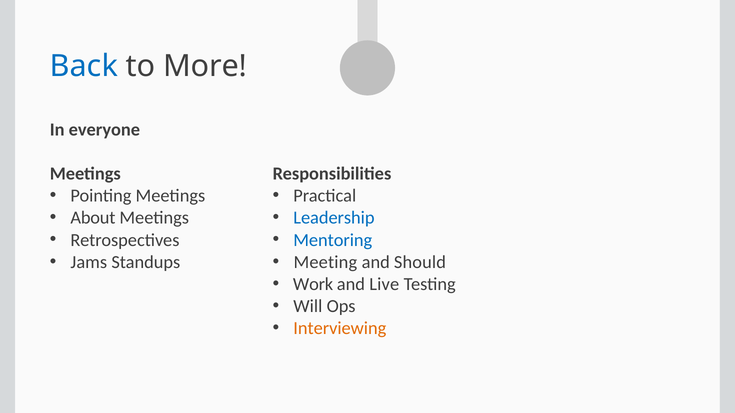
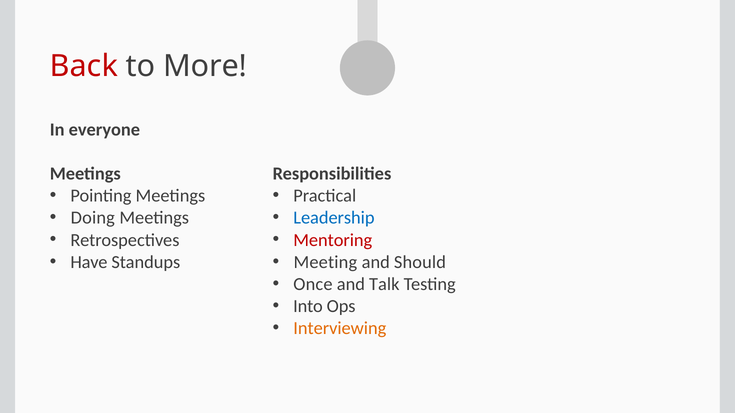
Back colour: blue -> red
About: About -> Doing
Mentoring colour: blue -> red
Jams: Jams -> Have
Work: Work -> Once
Live: Live -> Talk
Will: Will -> Into
